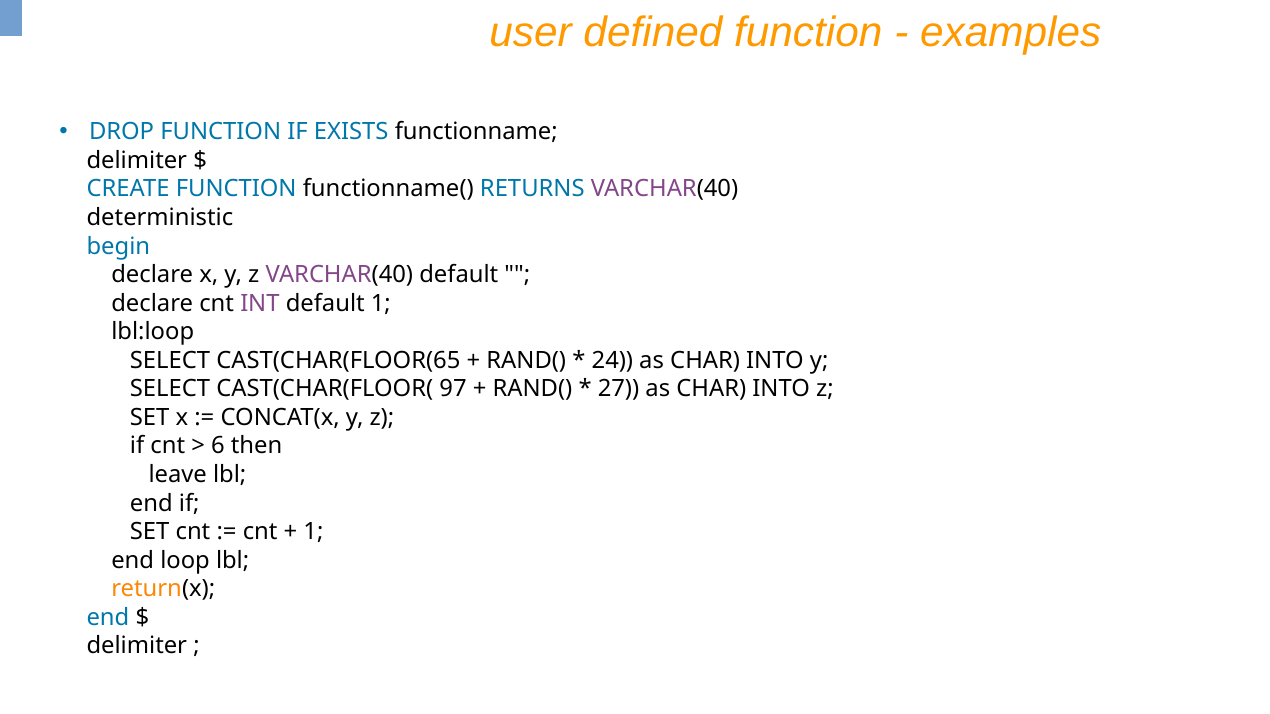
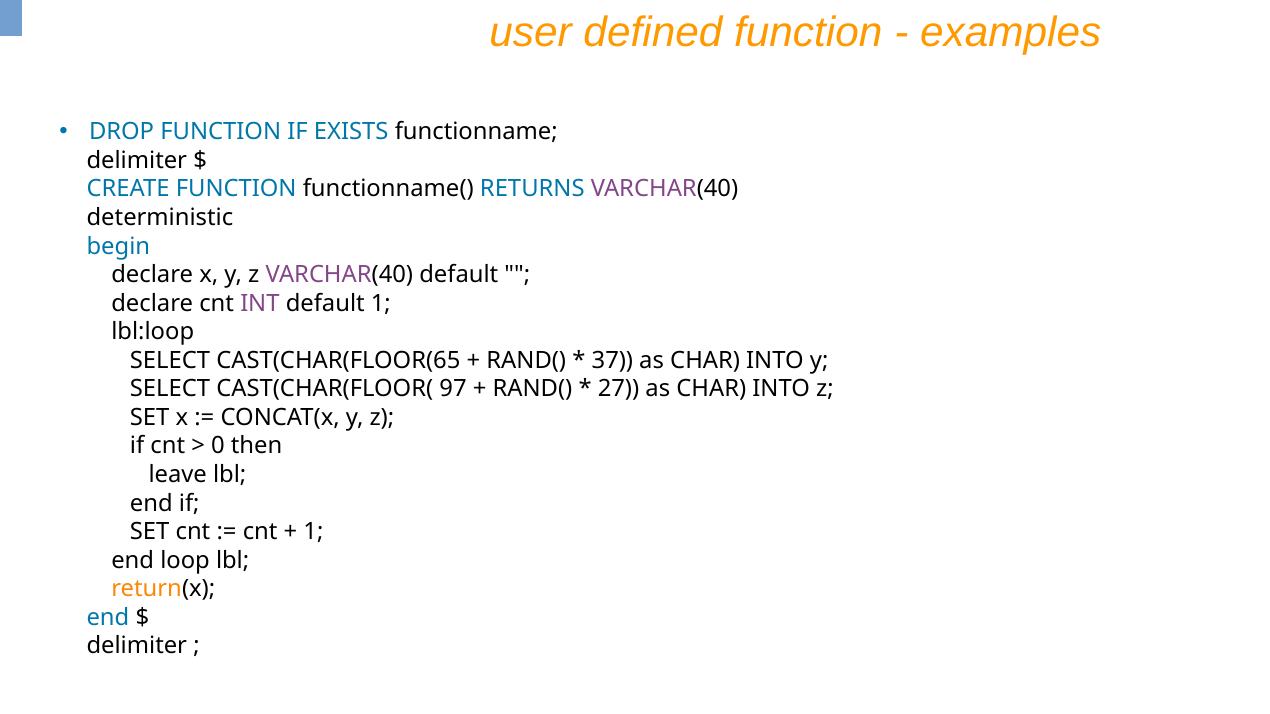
24: 24 -> 37
6: 6 -> 0
